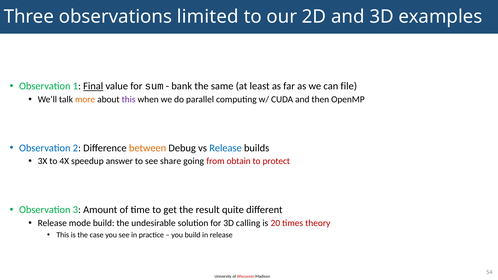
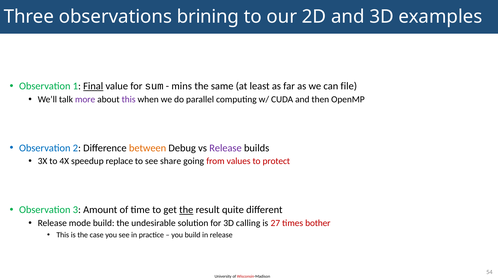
limited: limited -> brining
bank: bank -> mins
more colour: orange -> purple
Release at (225, 148) colour: blue -> purple
answer: answer -> replace
obtain: obtain -> values
the at (186, 210) underline: none -> present
20: 20 -> 27
theory: theory -> bother
